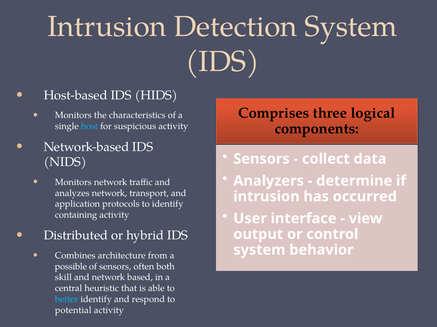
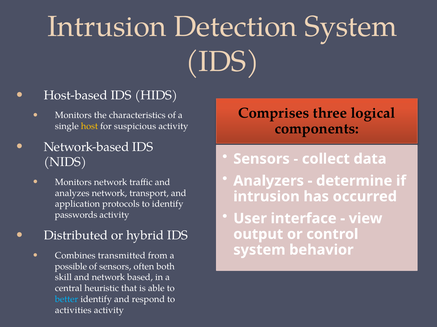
host colour: light blue -> yellow
containing: containing -> passwords
architecture: architecture -> transmitted
potential: potential -> activities
